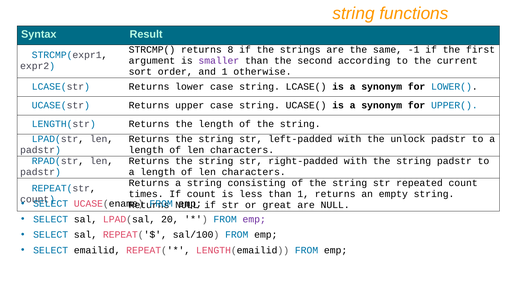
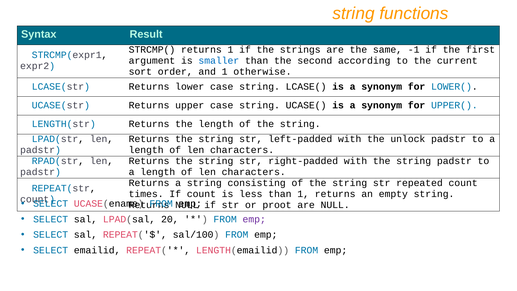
returns 8: 8 -> 1
smaller colour: purple -> blue
great: great -> proot
